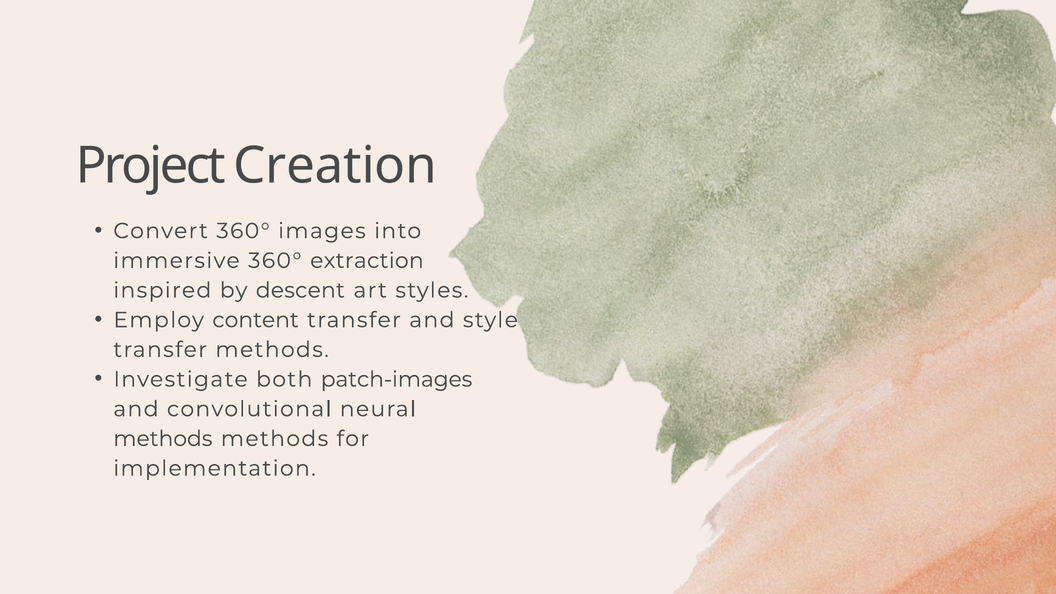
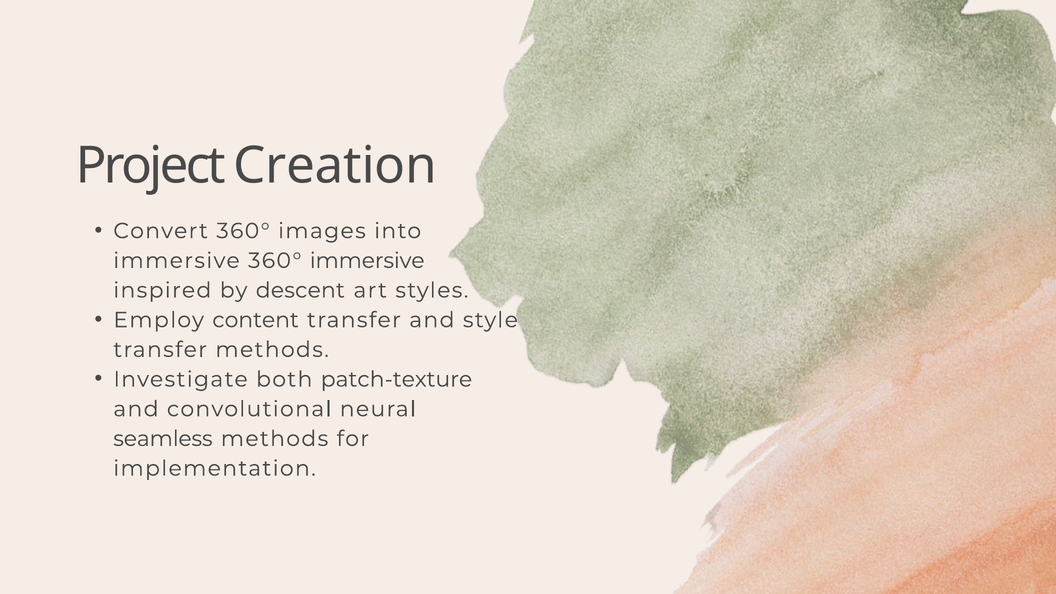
360° extraction: extraction -> immersive
patch-images: patch-images -> patch-texture
methods at (163, 439): methods -> seamless
